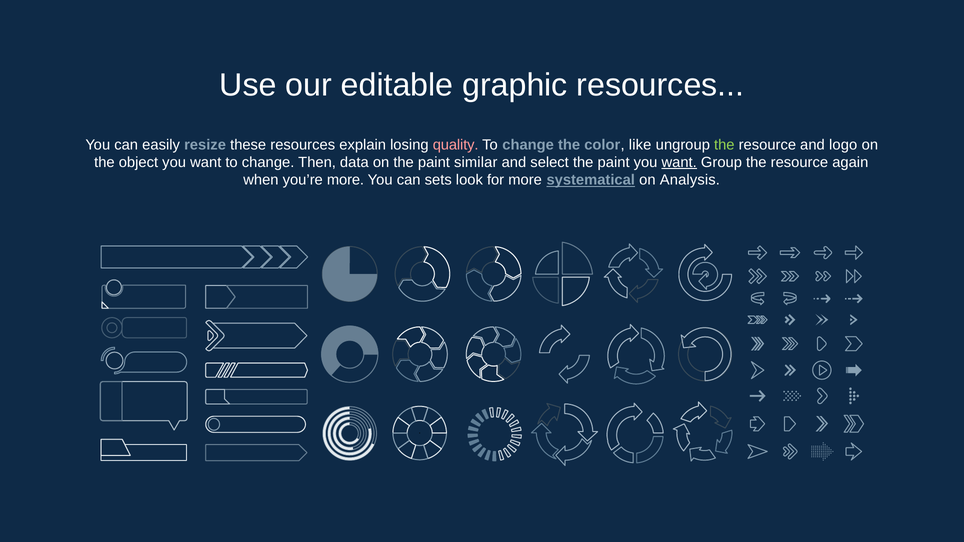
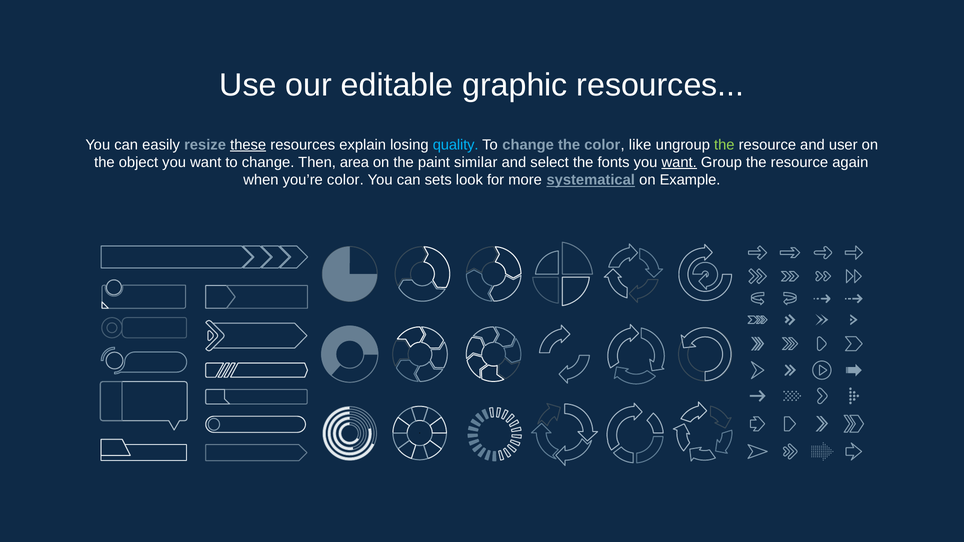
these underline: none -> present
quality colour: pink -> light blue
logo: logo -> user
data: data -> area
select the paint: paint -> fonts
you’re more: more -> color
Analysis: Analysis -> Example
